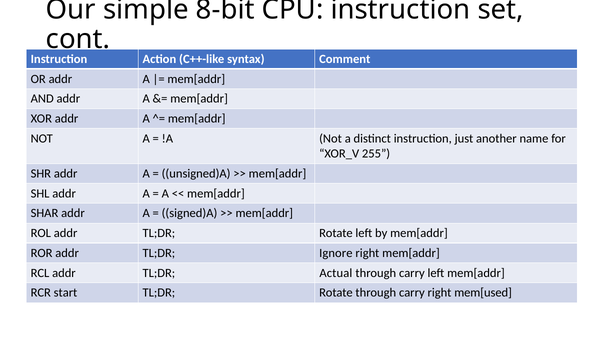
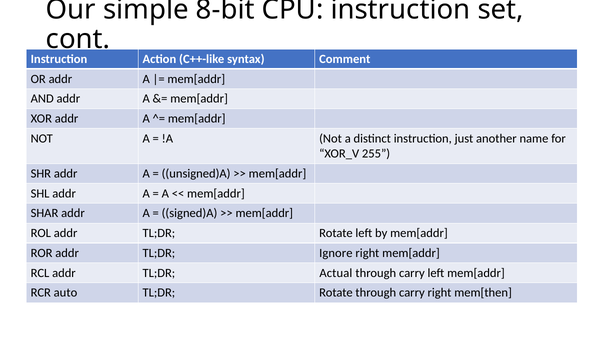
start: start -> auto
mem[used: mem[used -> mem[then
